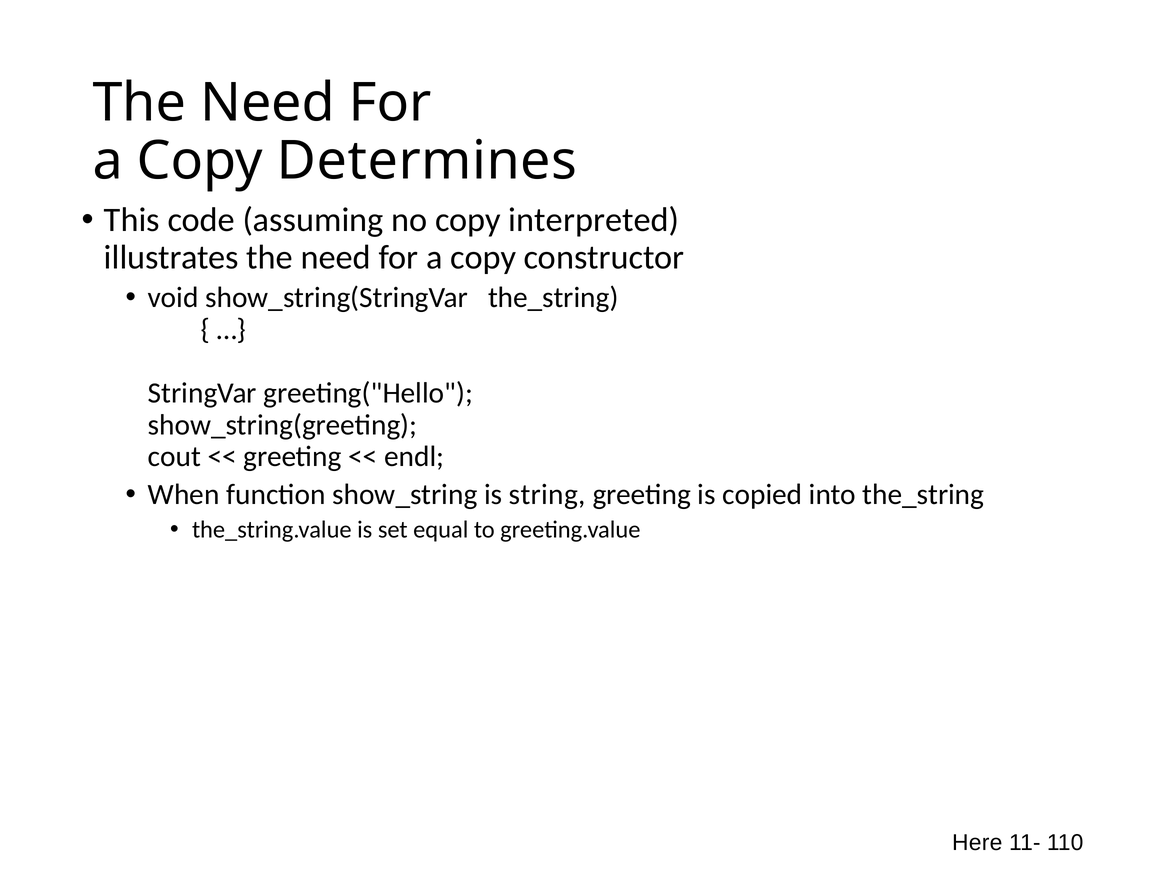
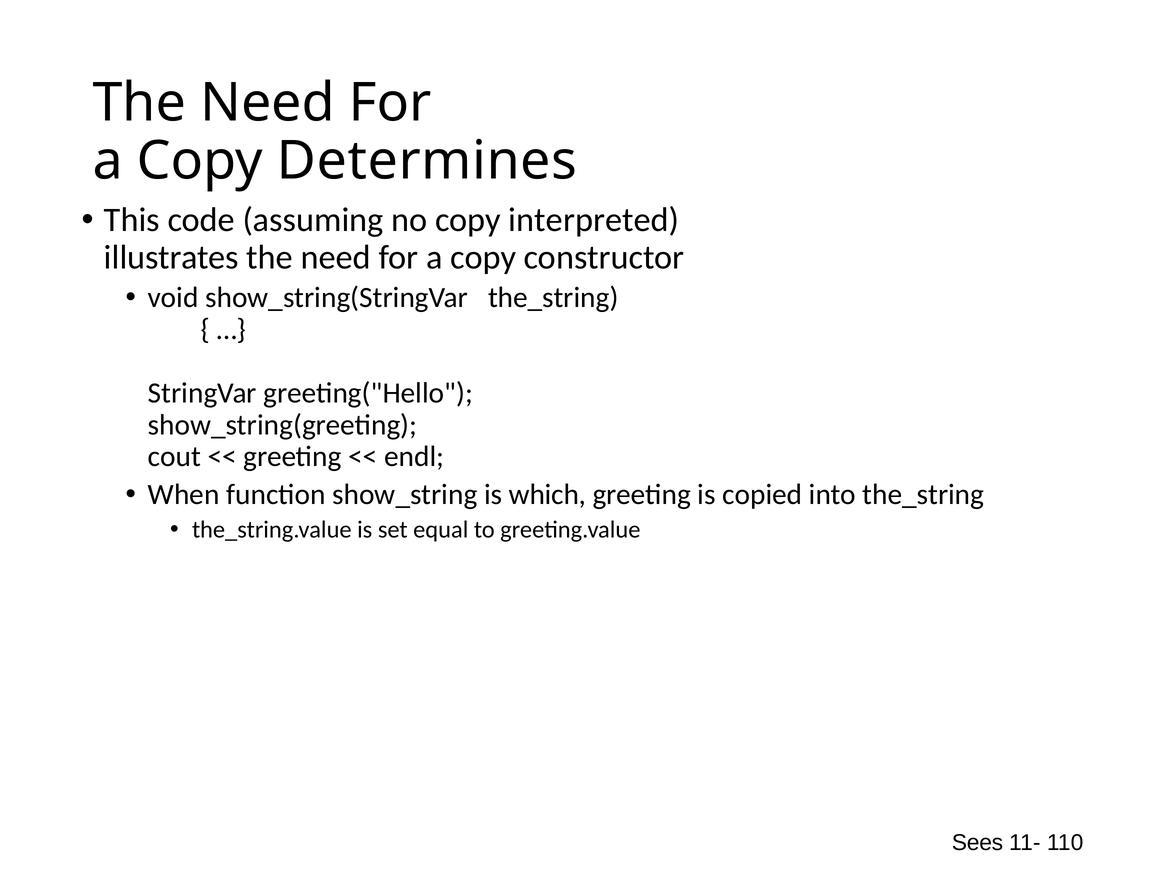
string: string -> which
Here: Here -> Sees
